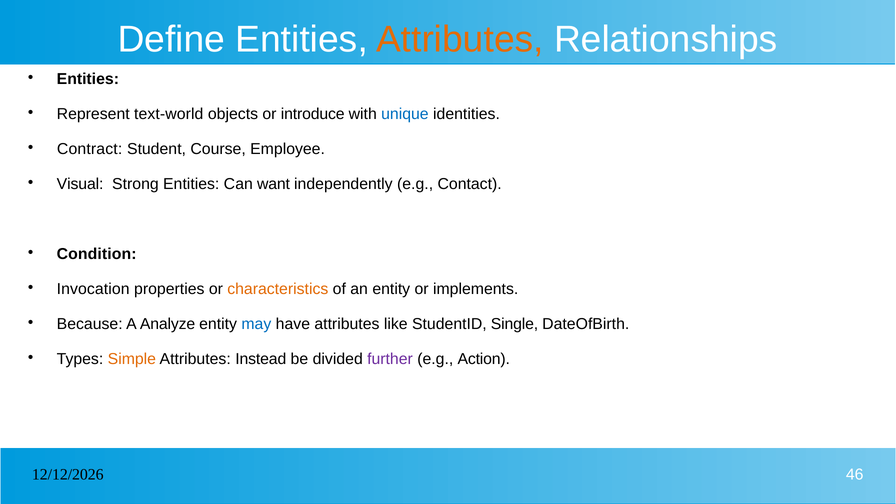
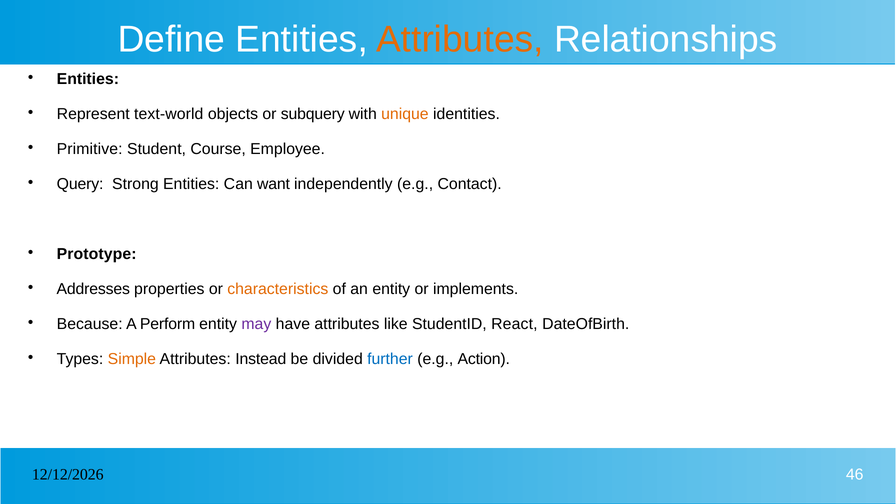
introduce: introduce -> subquery
unique colour: blue -> orange
Contract: Contract -> Primitive
Visual: Visual -> Query
Condition: Condition -> Prototype
Invocation: Invocation -> Addresses
Analyze: Analyze -> Perform
may colour: blue -> purple
Single: Single -> React
further colour: purple -> blue
